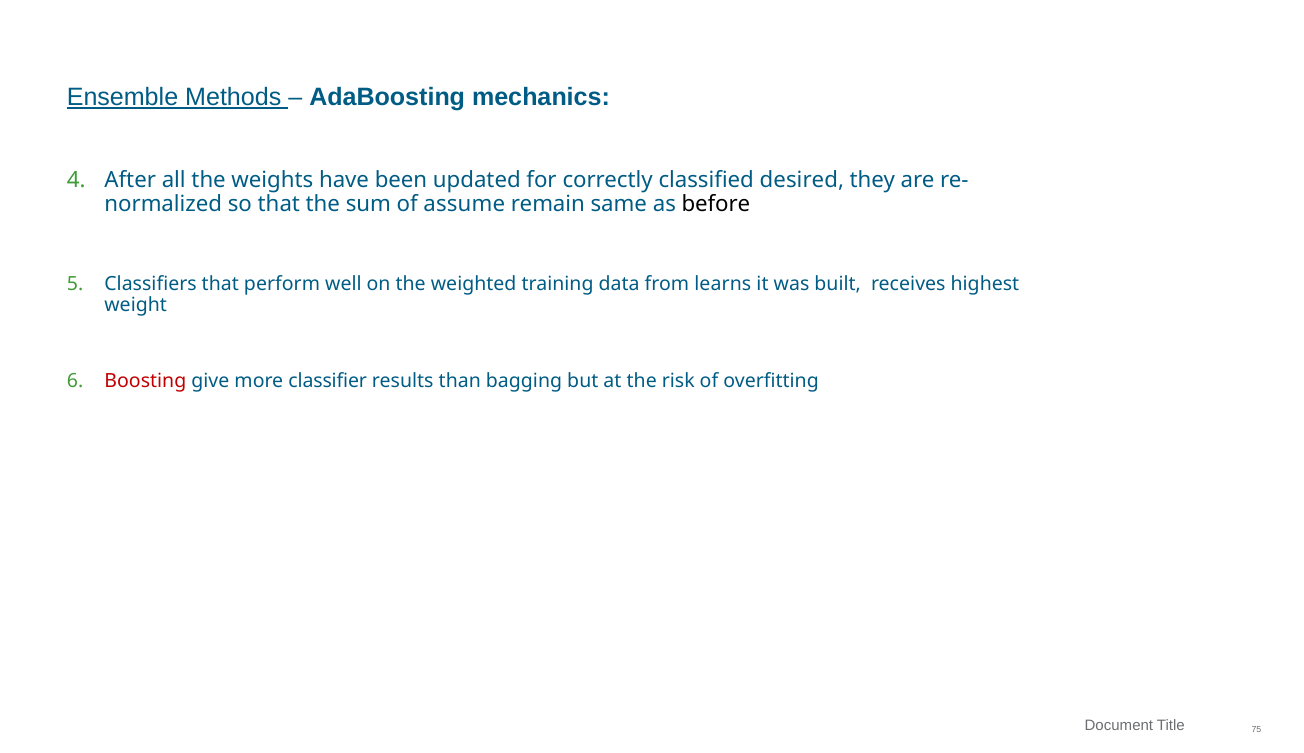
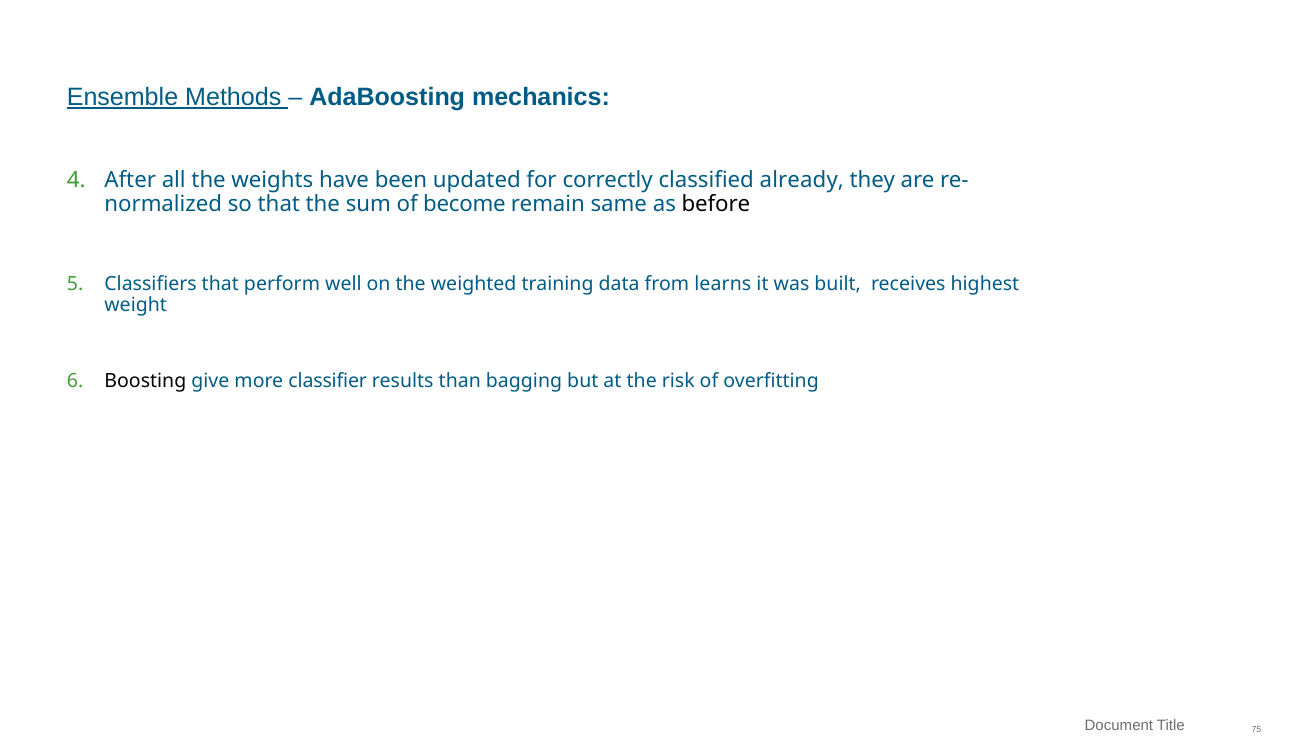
desired: desired -> already
assume: assume -> become
Boosting colour: red -> black
